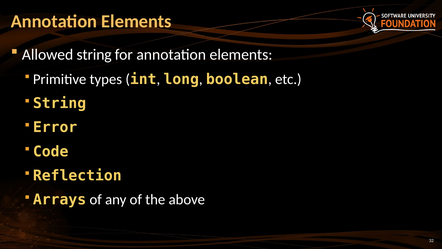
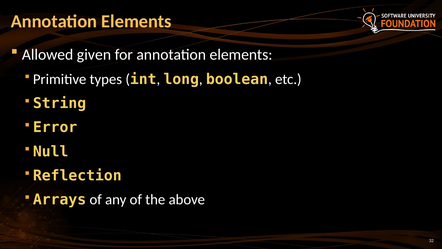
Allowed string: string -> given
Code: Code -> Null
